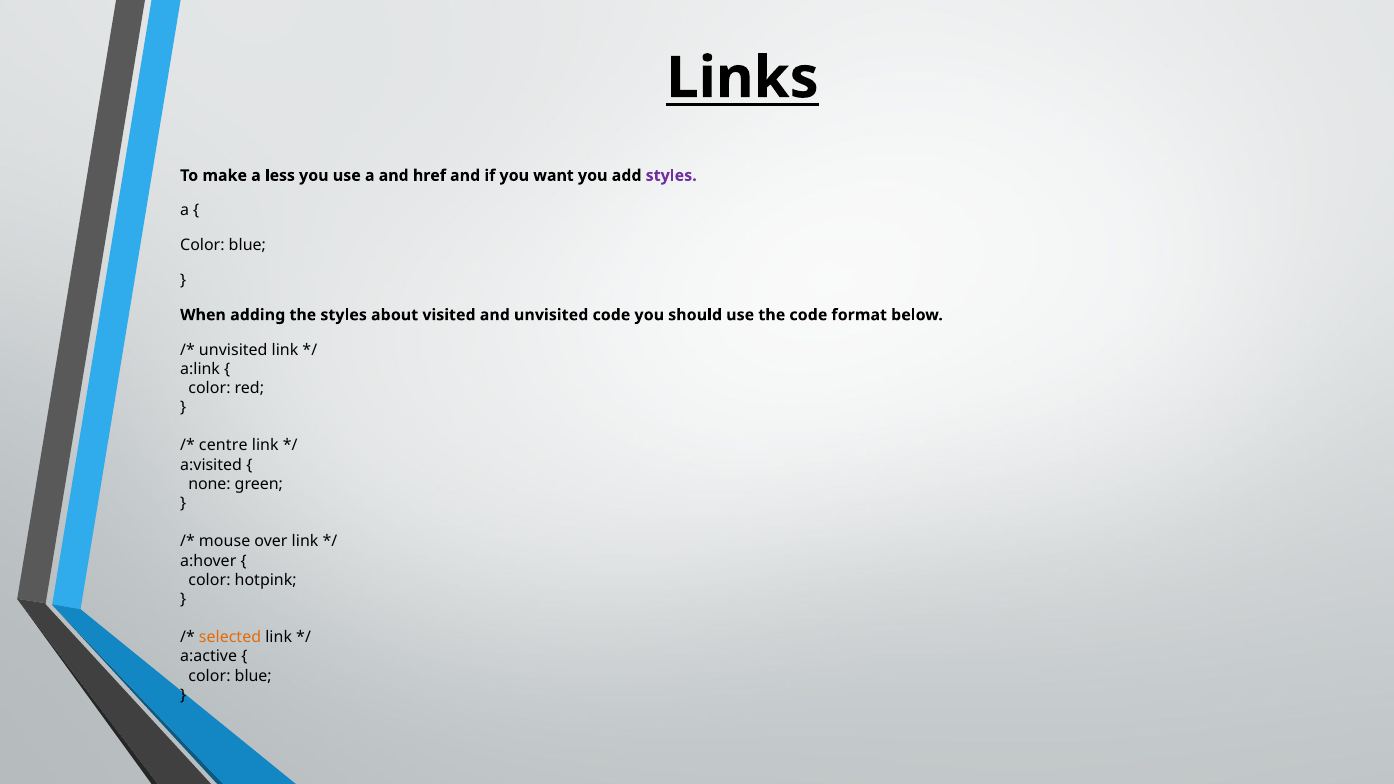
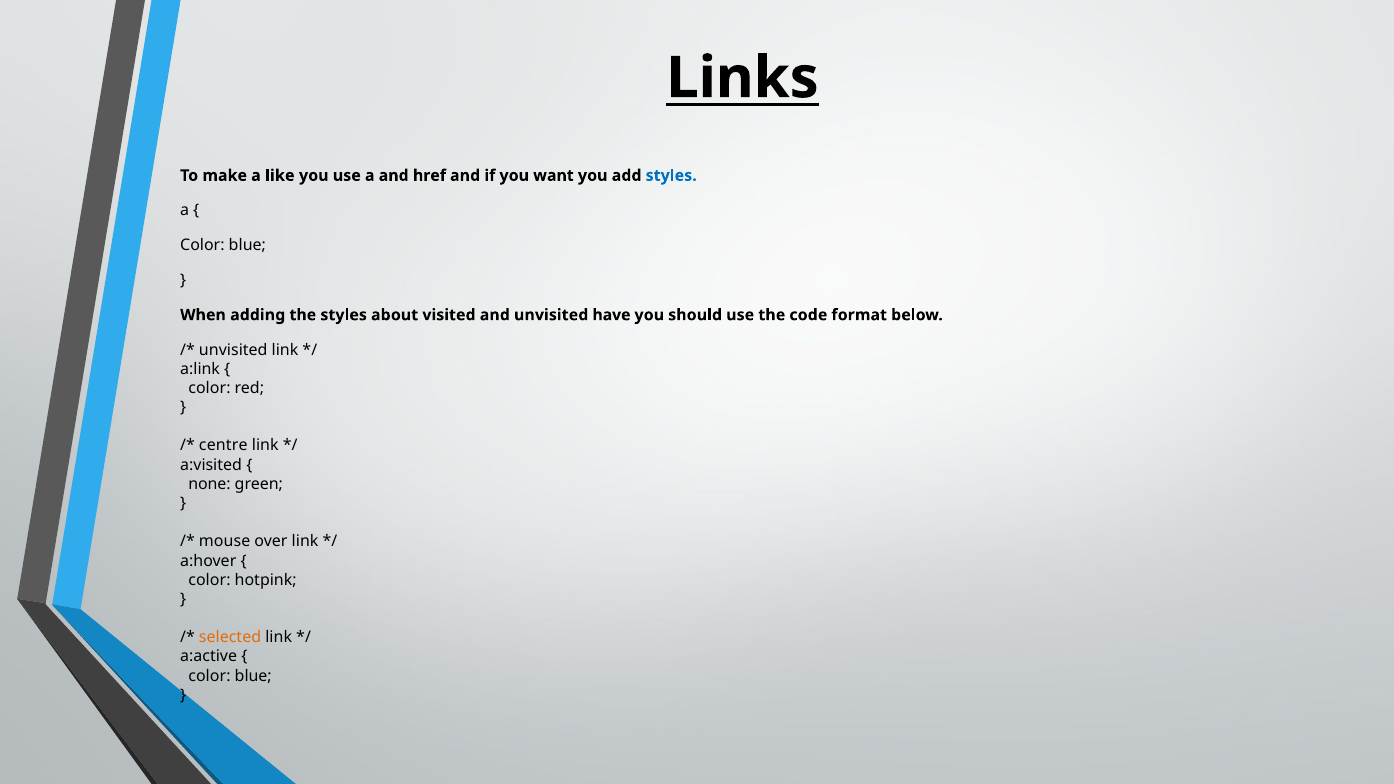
less: less -> like
styles at (671, 176) colour: purple -> blue
unvisited code: code -> have
